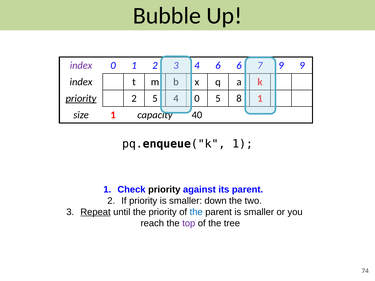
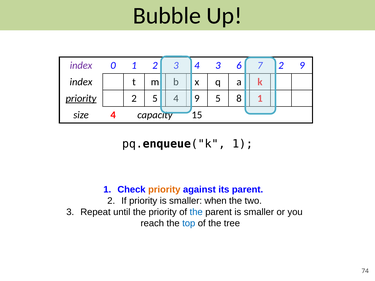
4 6: 6 -> 3
9 at (281, 65): 9 -> 2
0 at (197, 98): 0 -> 9
size 1: 1 -> 4
40: 40 -> 15
priority at (164, 190) colour: black -> orange
down: down -> when
Repeat underline: present -> none
top colour: purple -> blue
